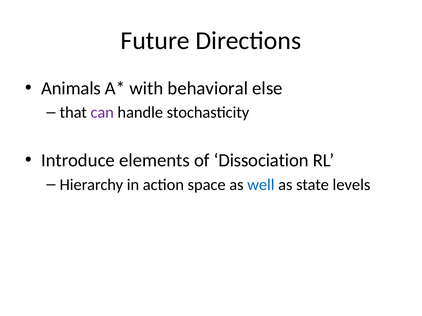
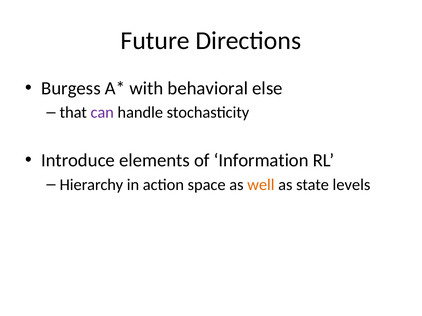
Animals: Animals -> Burgess
Dissociation: Dissociation -> Information
well colour: blue -> orange
